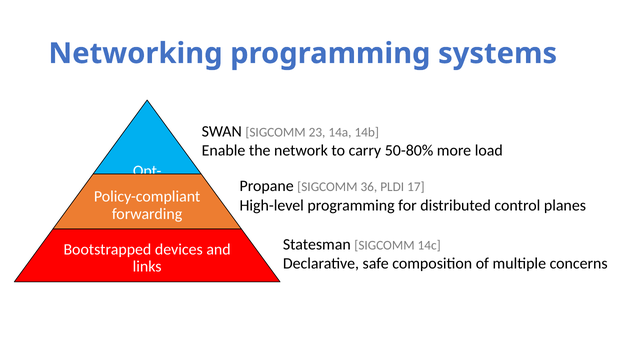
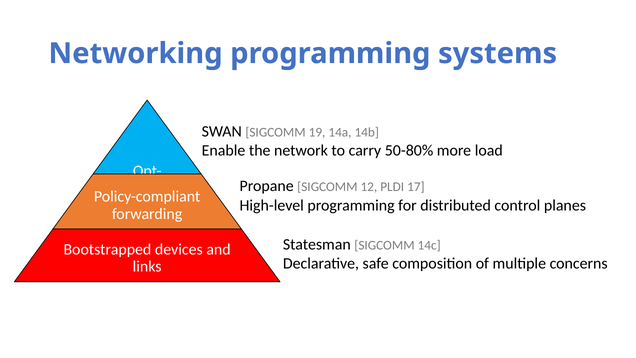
23: 23 -> 19
36: 36 -> 12
